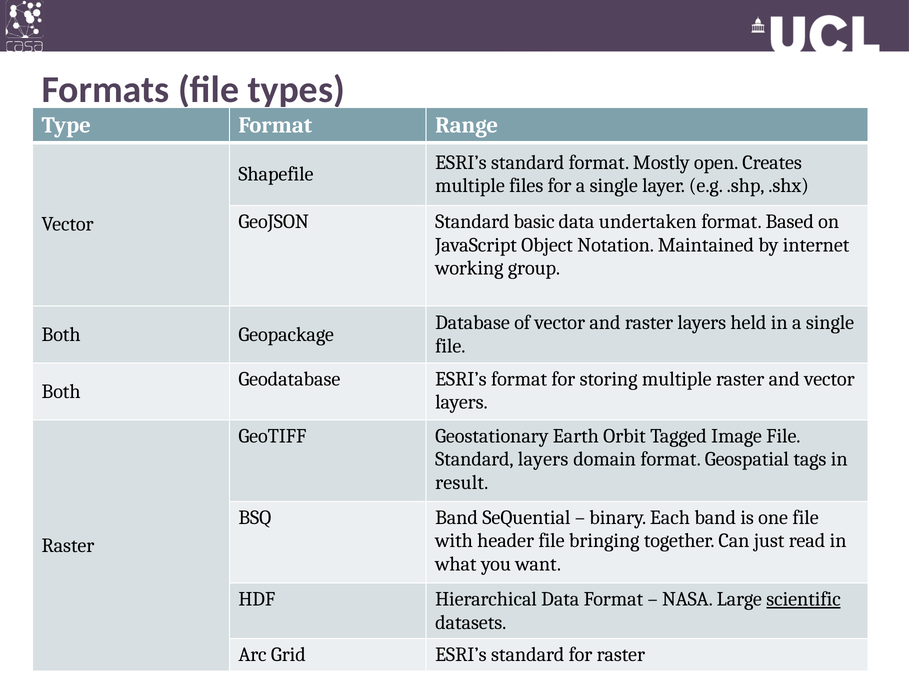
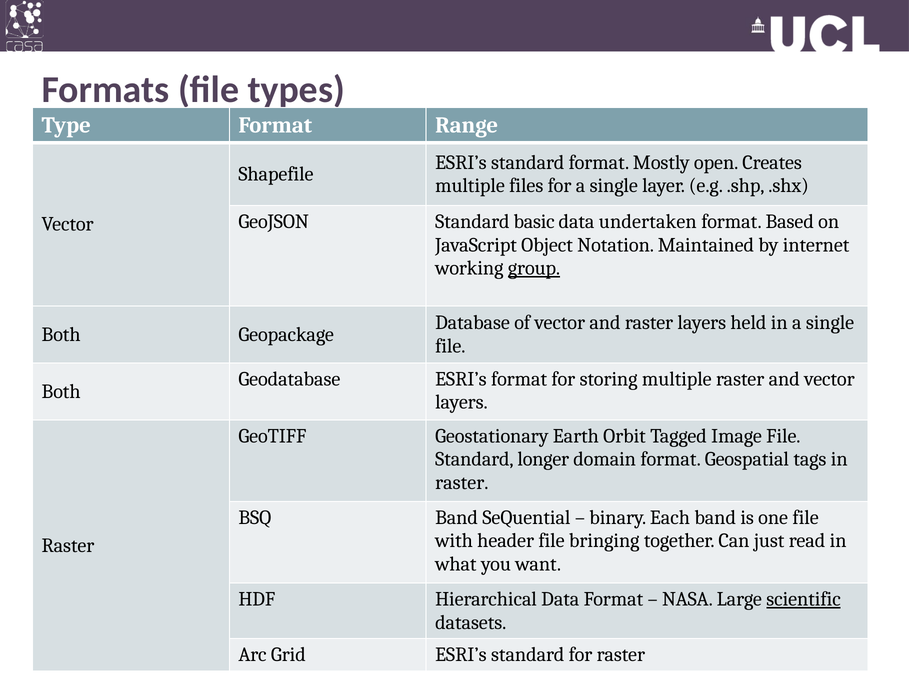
group underline: none -> present
Standard layers: layers -> longer
result at (462, 482): result -> raster
